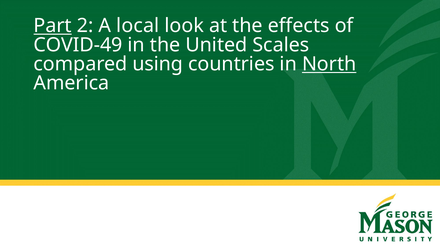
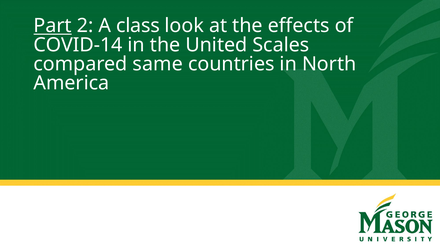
local: local -> class
COVID-49: COVID-49 -> COVID-14
using: using -> same
North underline: present -> none
